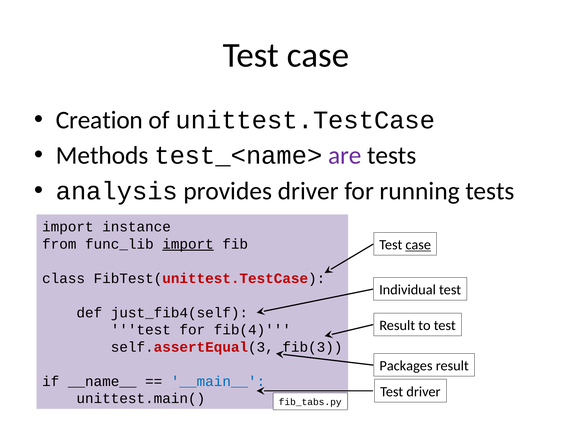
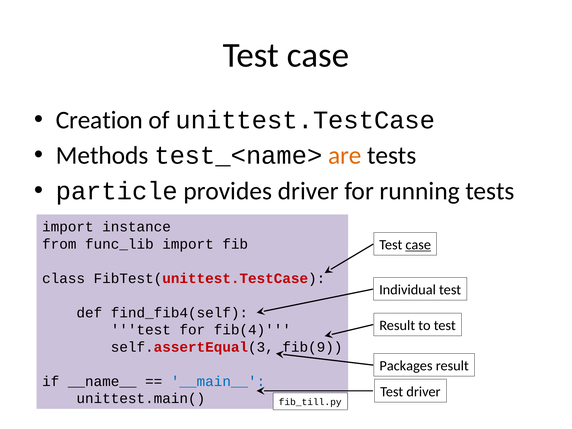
are colour: purple -> orange
analysis: analysis -> particle
import at (188, 244) underline: present -> none
just_fib4(self: just_fib4(self -> find_fib4(self
fib(3: fib(3 -> fib(9
fib_tabs.py: fib_tabs.py -> fib_till.py
